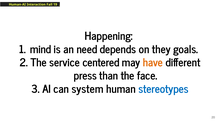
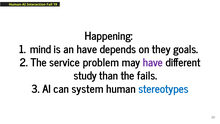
an need: need -> have
centered: centered -> problem
have at (153, 63) colour: orange -> purple
press: press -> study
face: face -> fails
